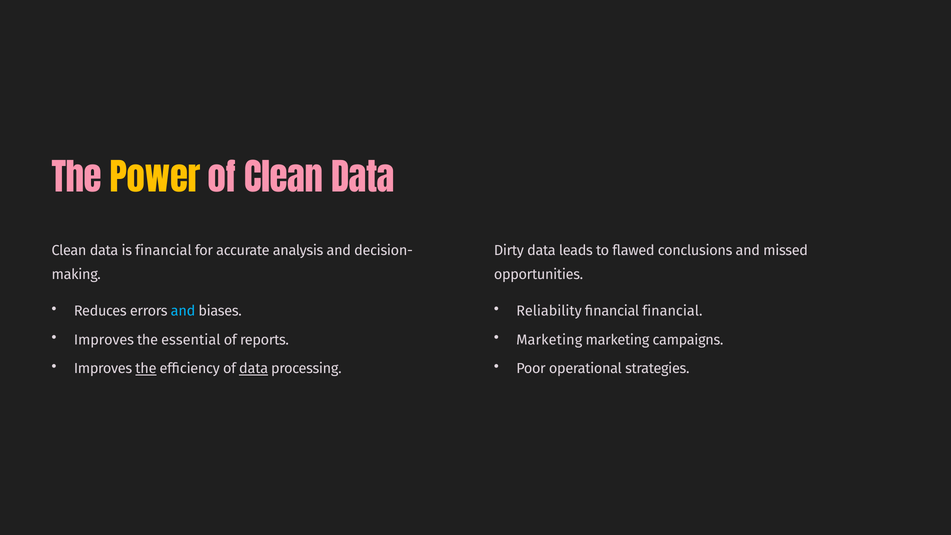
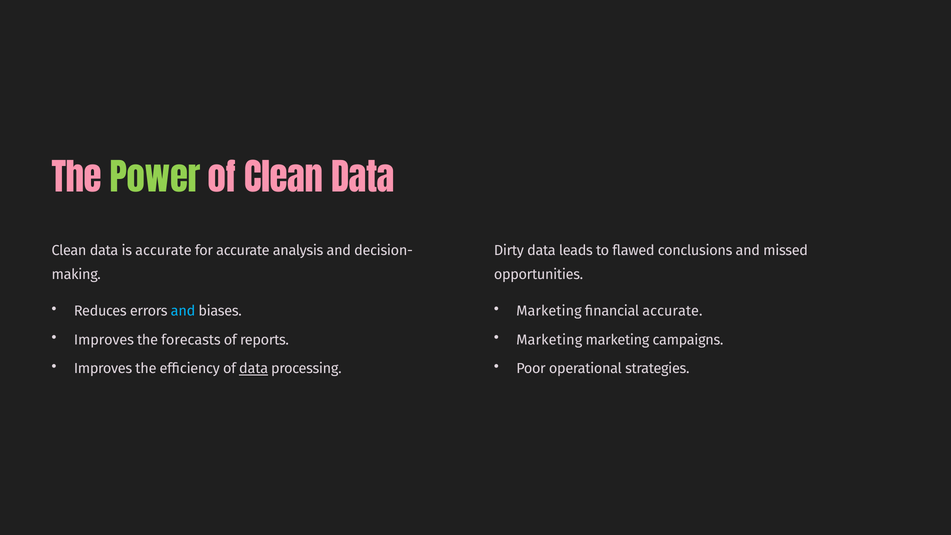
Power colour: yellow -> light green
is financial: financial -> accurate
Reliability at (549, 311): Reliability -> Marketing
financial financial: financial -> accurate
essential: essential -> forecasts
the at (146, 369) underline: present -> none
